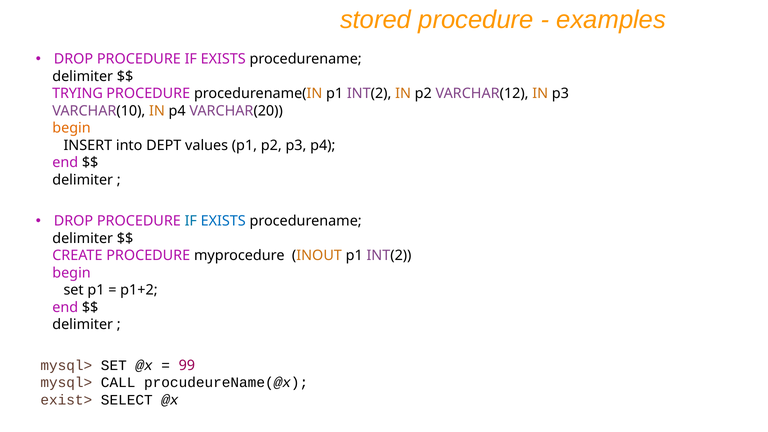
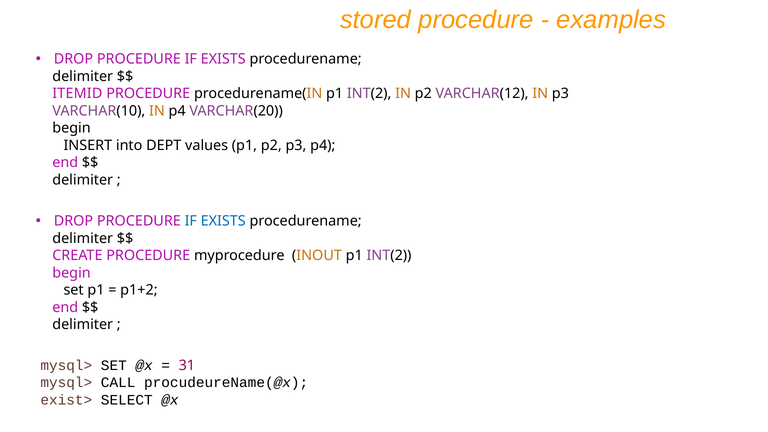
TRYING: TRYING -> ITEMID
begin at (72, 128) colour: orange -> black
99: 99 -> 31
